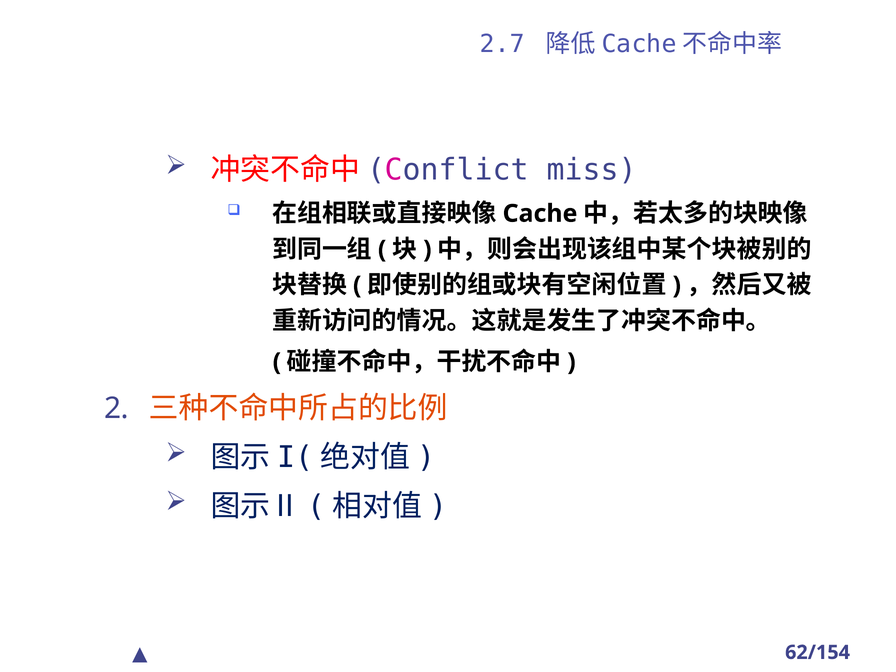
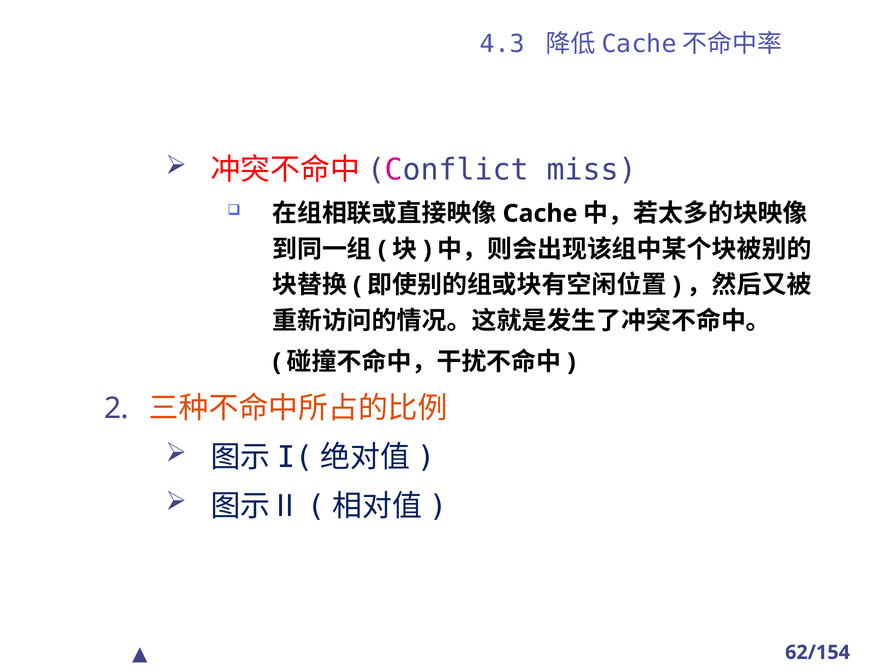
2.7: 2.7 -> 4.3
